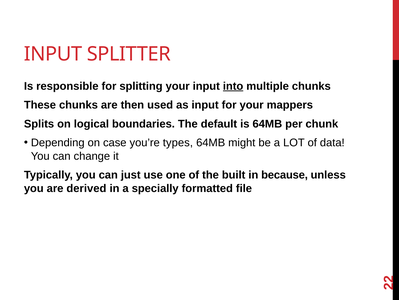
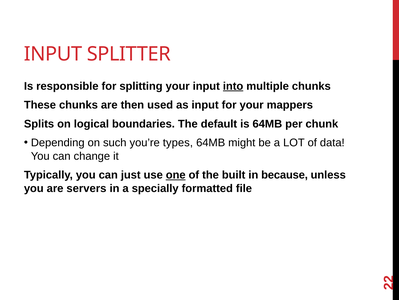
case: case -> such
one underline: none -> present
derived: derived -> servers
